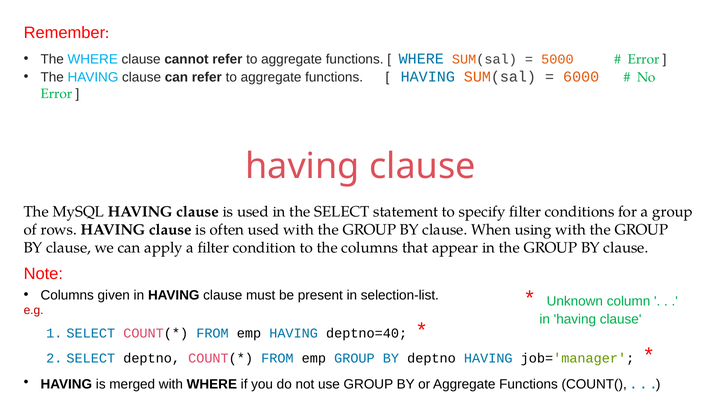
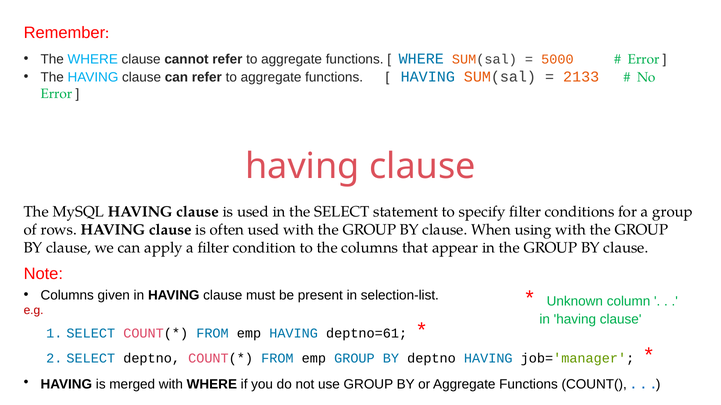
6000: 6000 -> 2133
deptno=40: deptno=40 -> deptno=61
